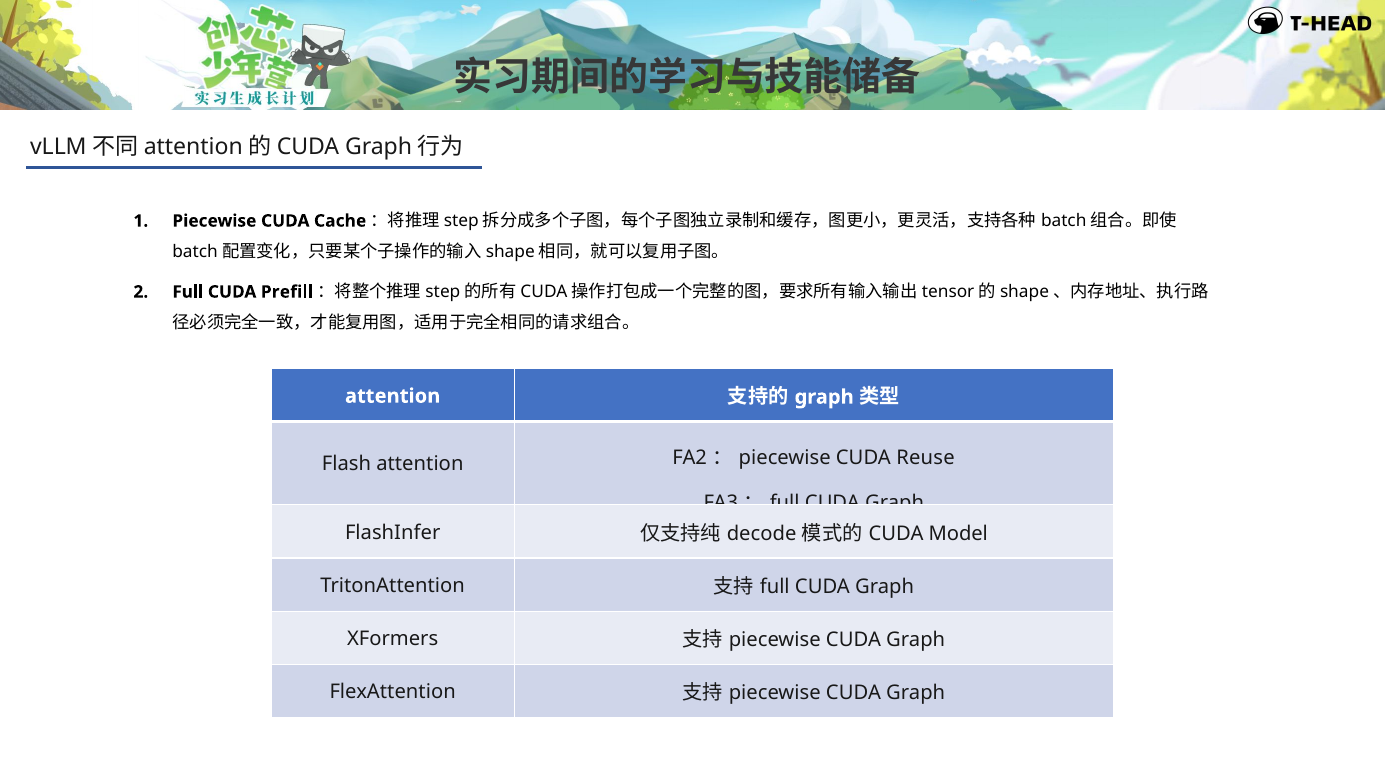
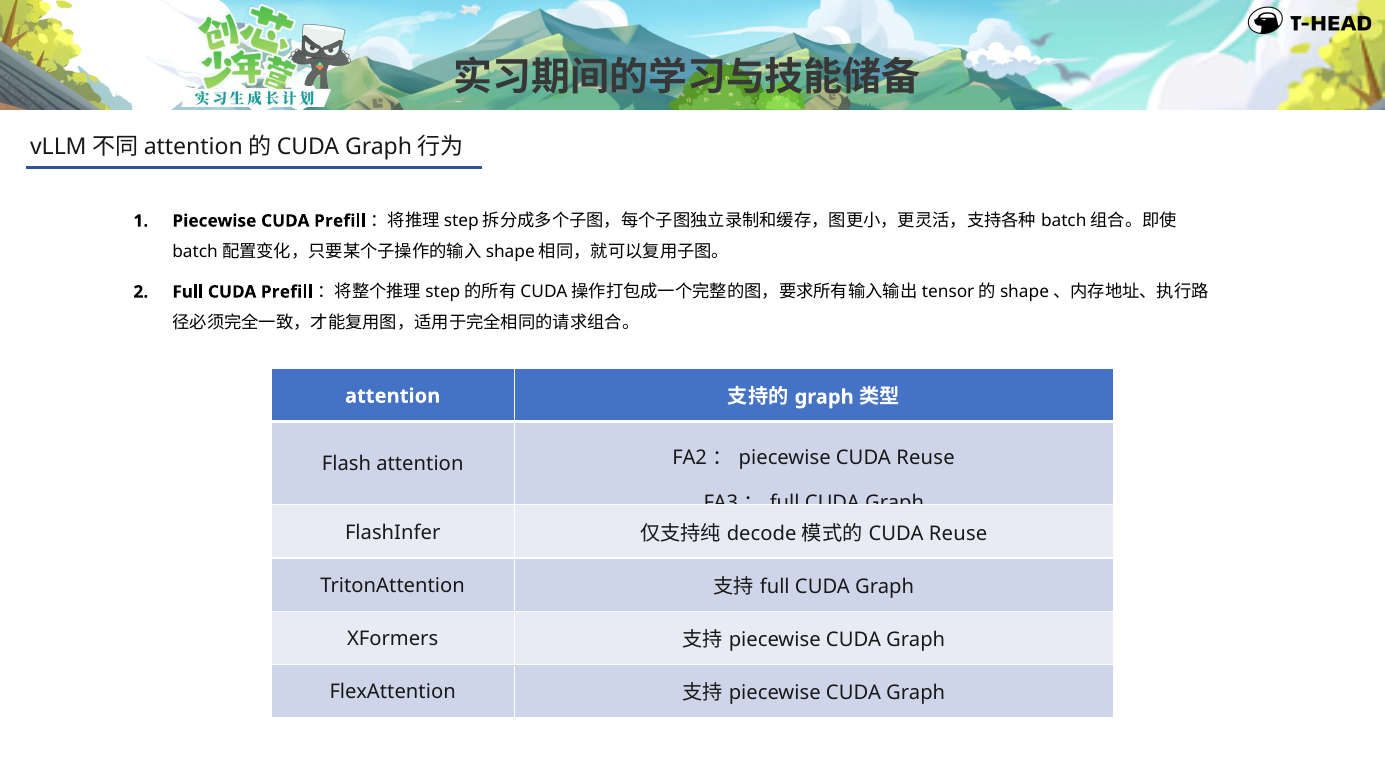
Piecewise CUDA Cache: Cache -> Prefill
Model at (958, 533): Model -> Reuse
